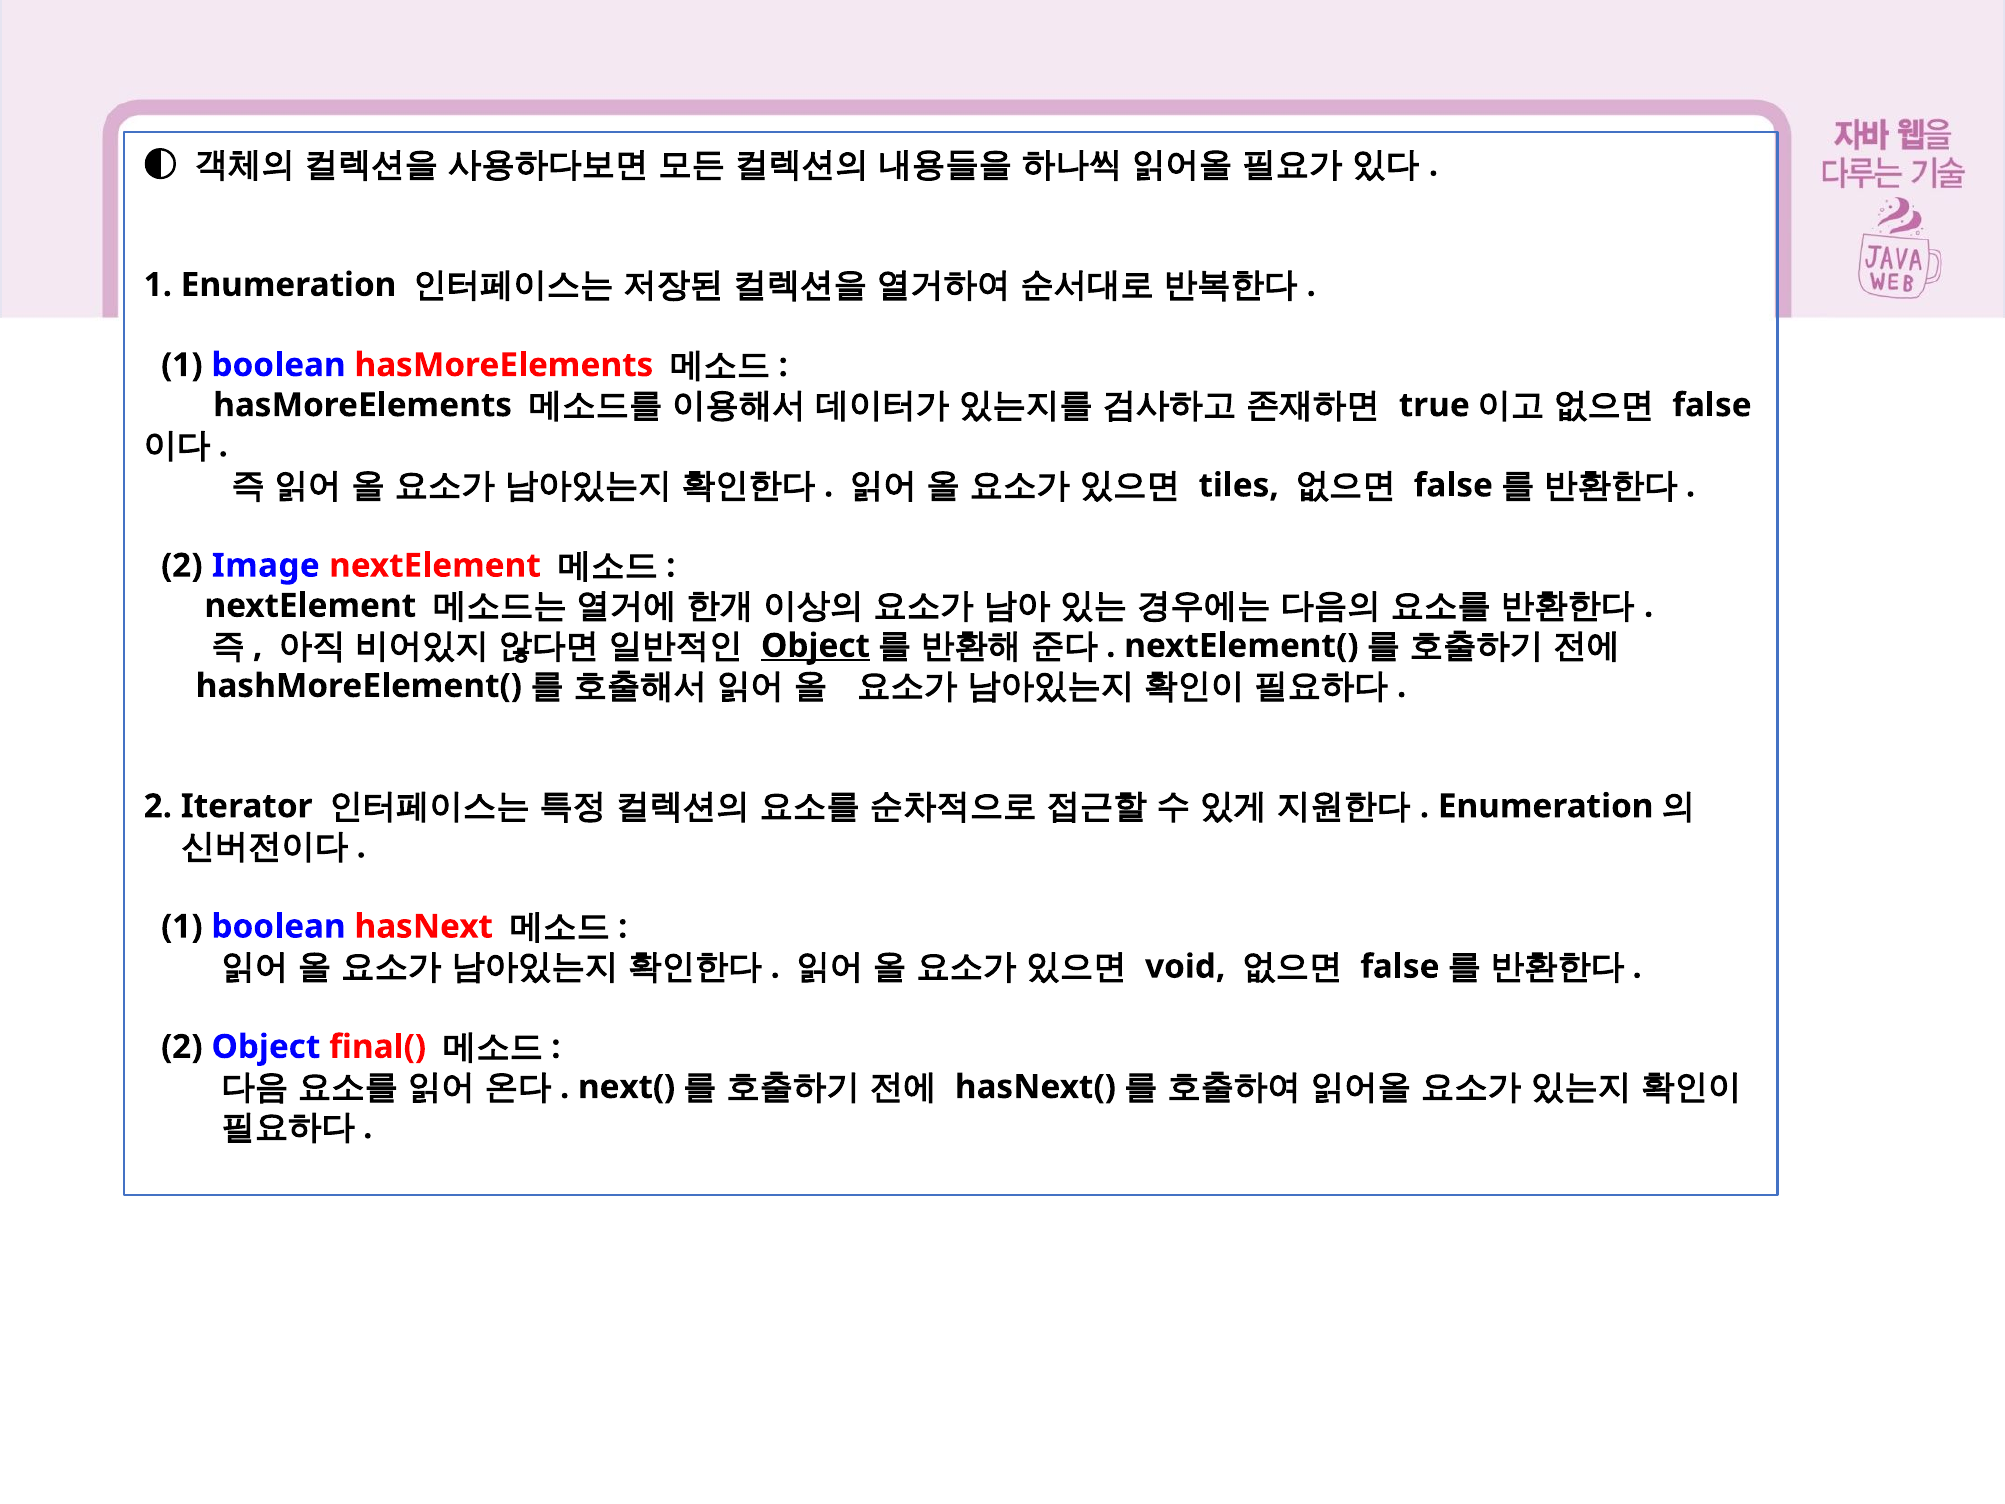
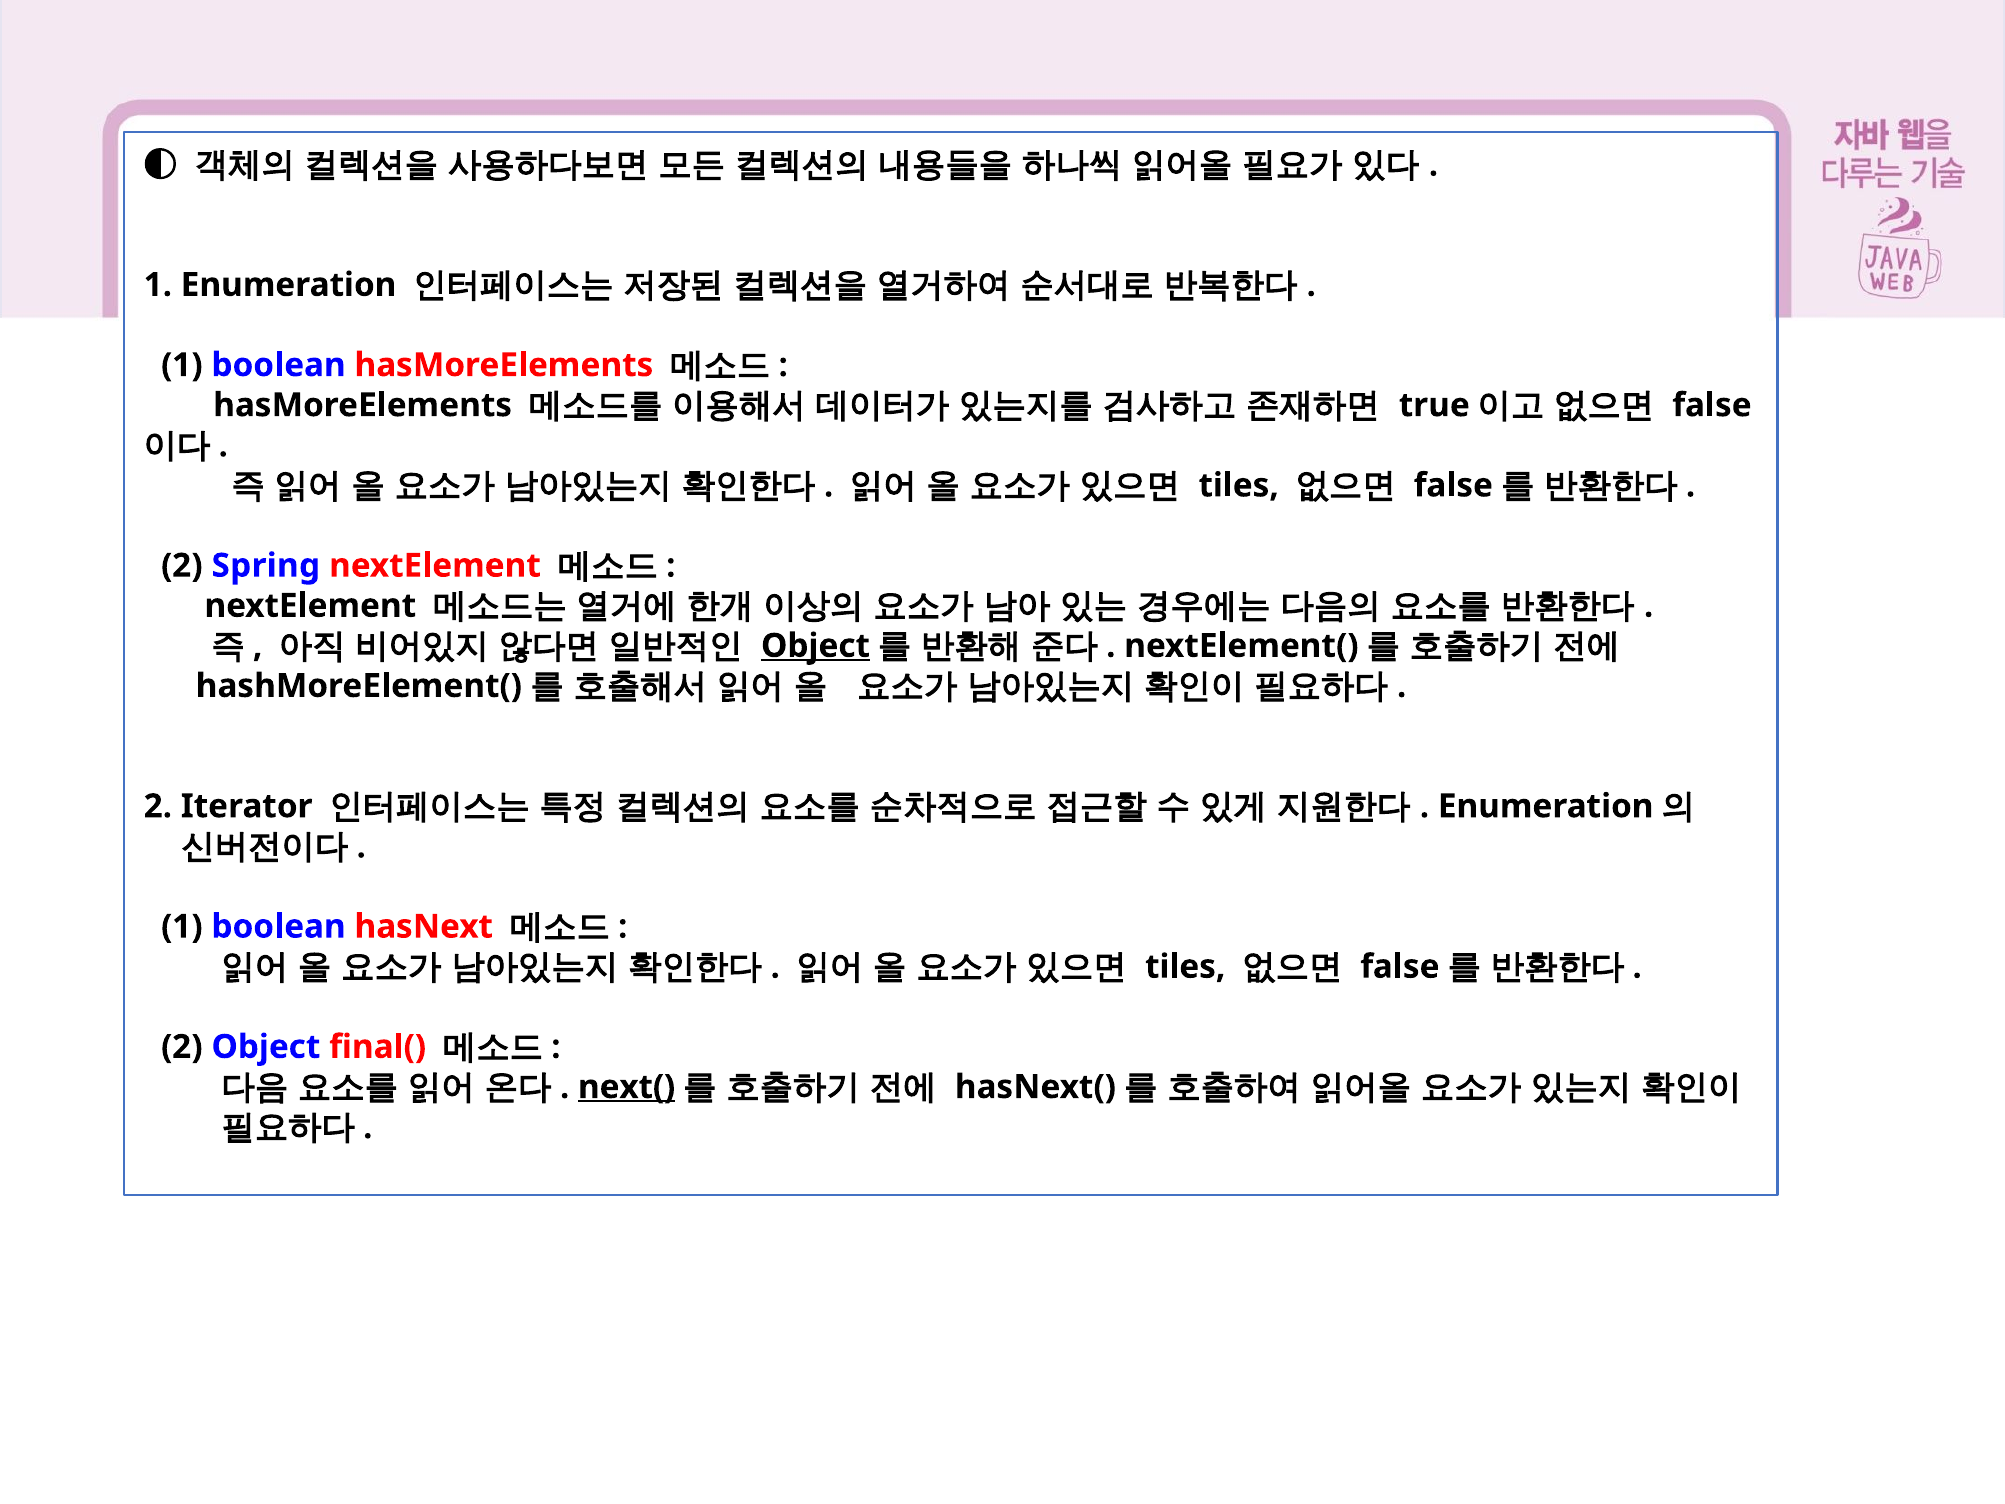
Image: Image -> Spring
void at (1185, 967): void -> tiles
next( underline: none -> present
